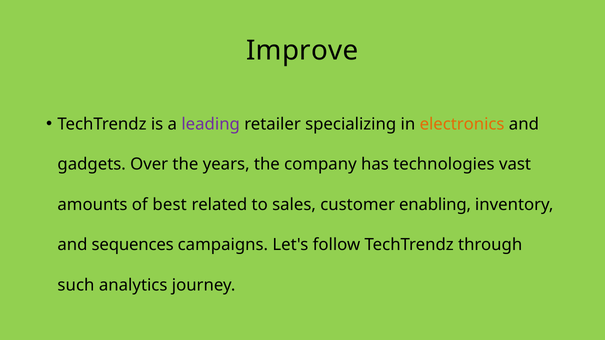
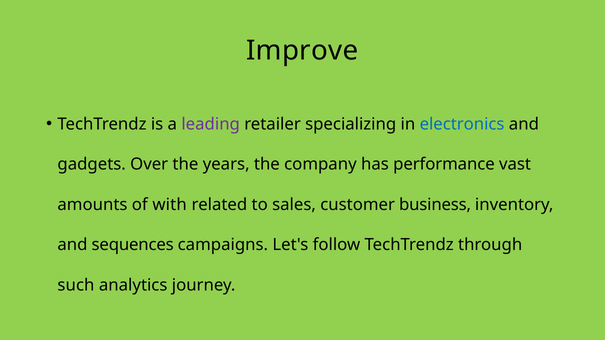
electronics colour: orange -> blue
technologies: technologies -> performance
best: best -> with
enabling: enabling -> business
